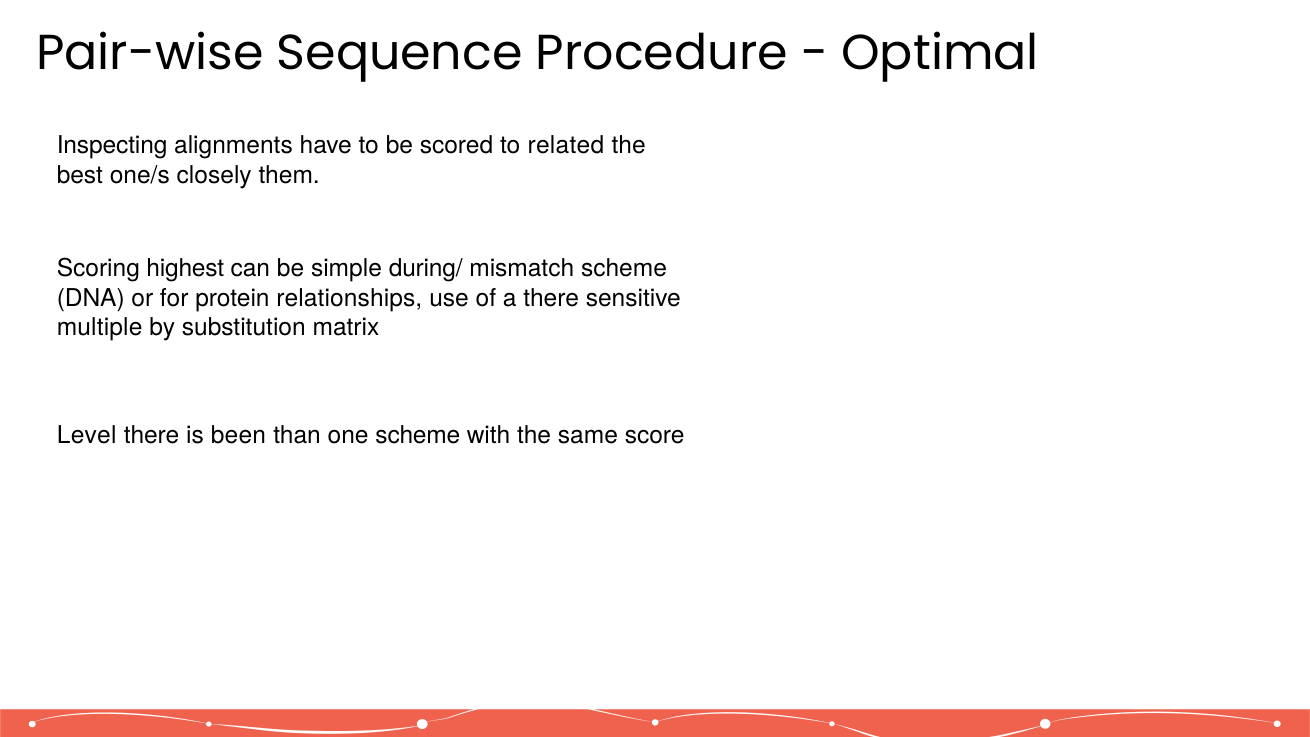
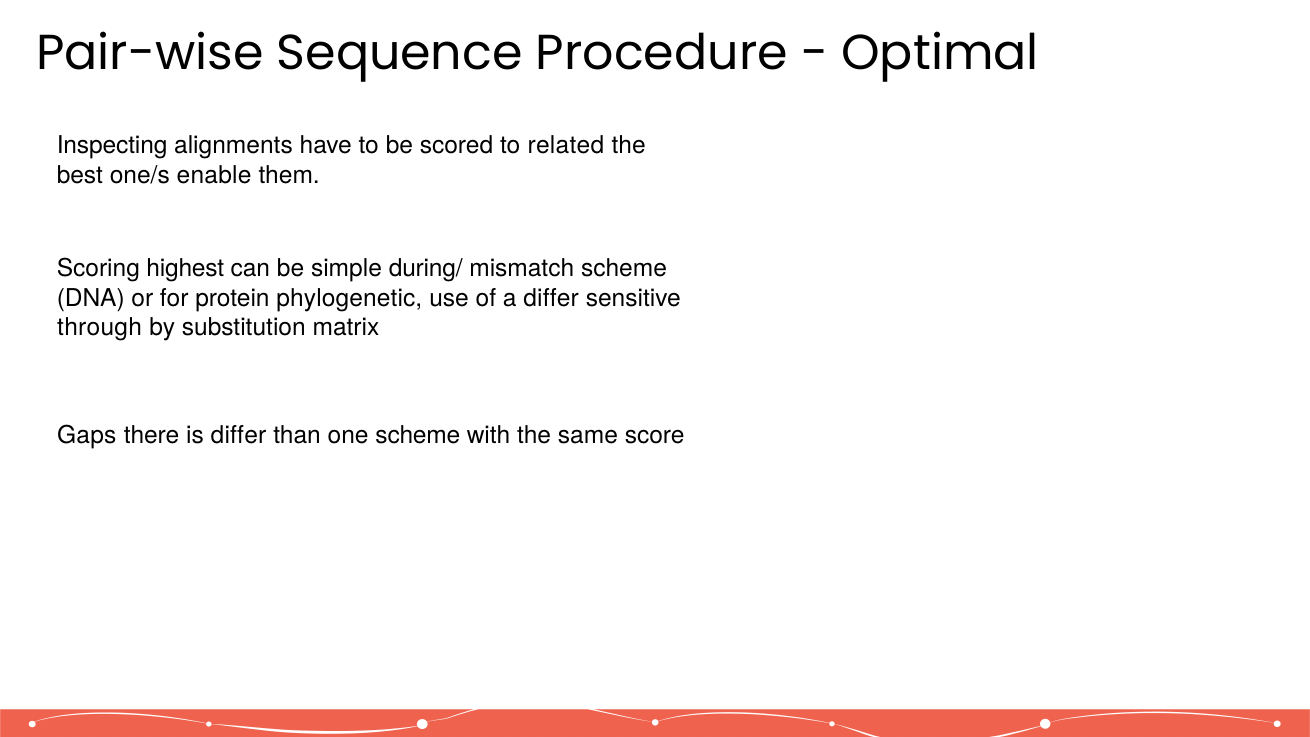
closely: closely -> enable
relationships: relationships -> phylogenetic
a there: there -> differ
multiple: multiple -> through
Level: Level -> Gaps
is been: been -> differ
